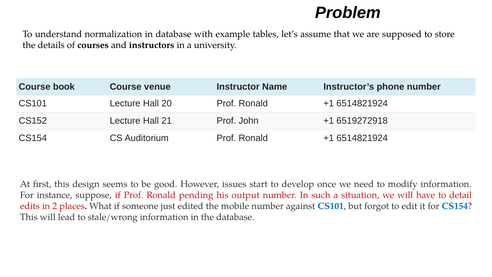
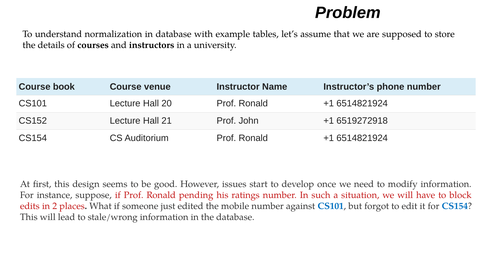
output: output -> ratings
detail: detail -> block
